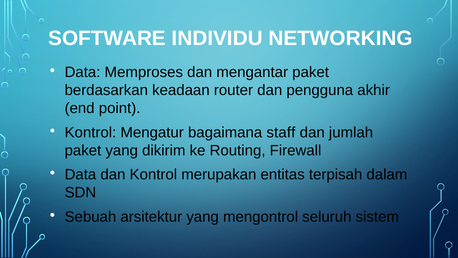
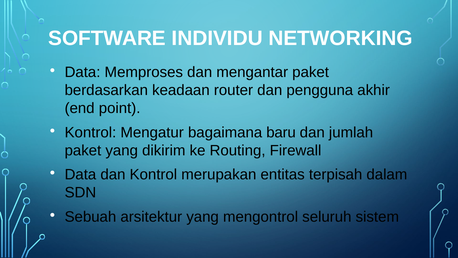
staff: staff -> baru
